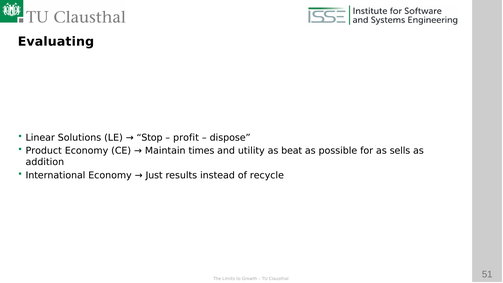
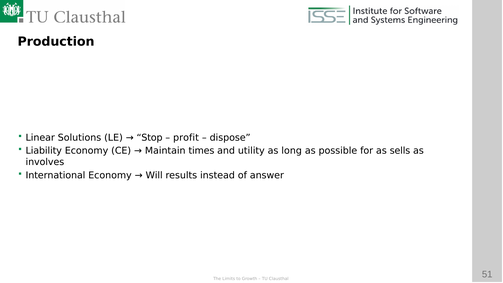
Evaluating: Evaluating -> Production
Product: Product -> Liability
beat: beat -> long
addition: addition -> involves
Just: Just -> Will
recycle: recycle -> answer
